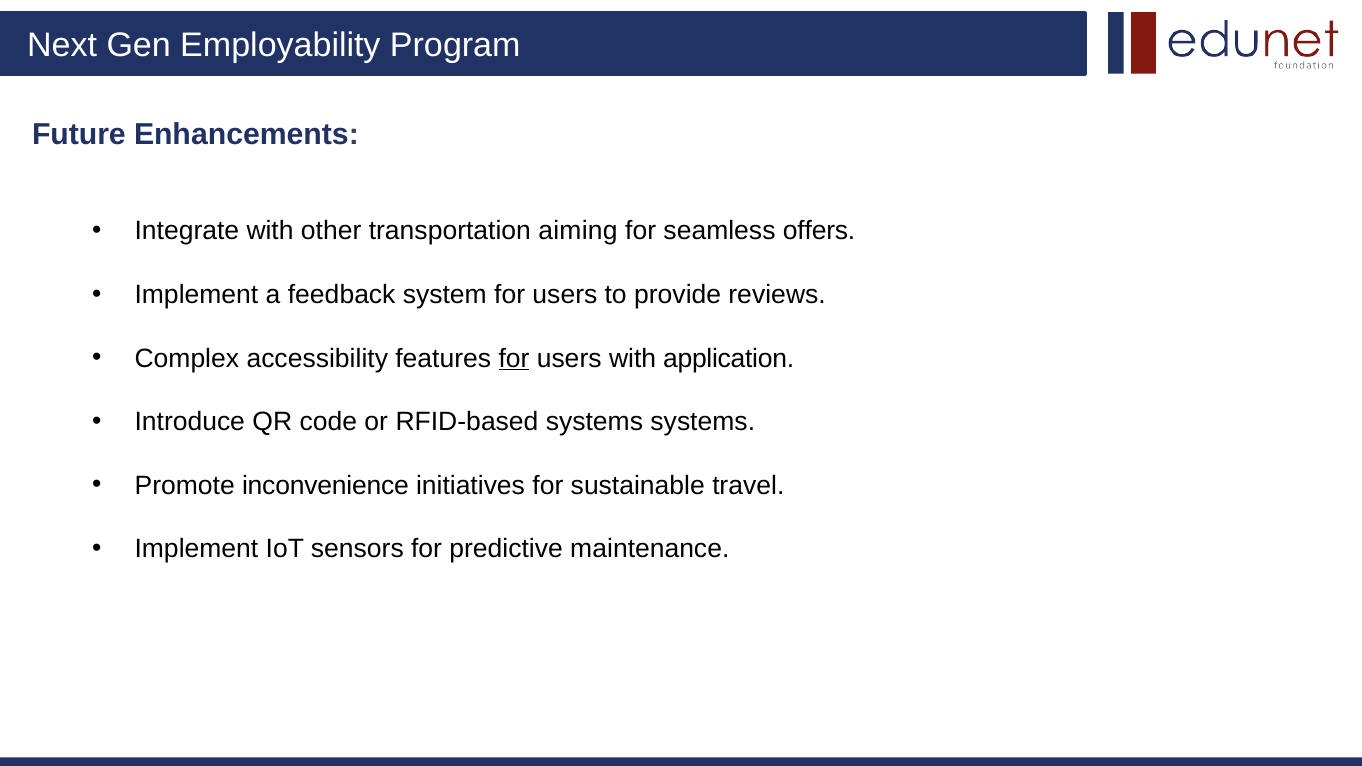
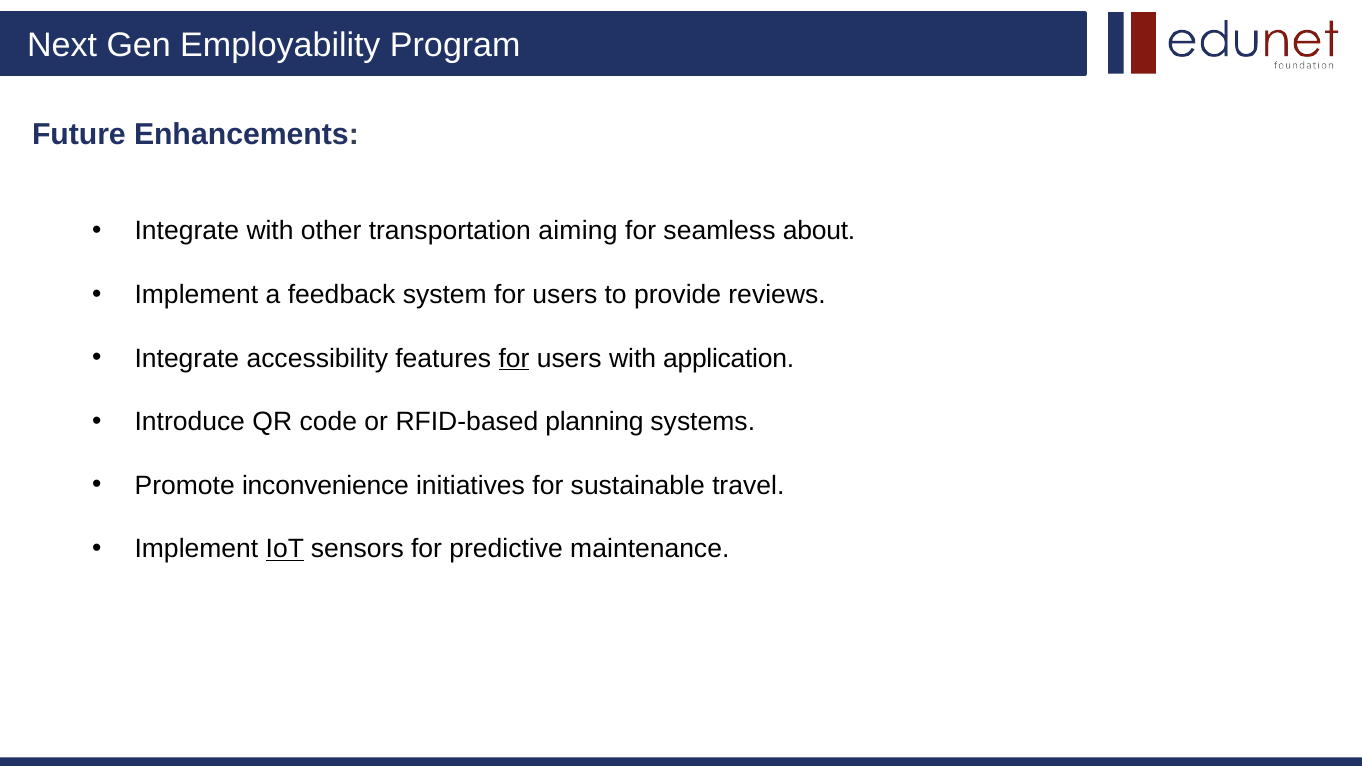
offers: offers -> about
Complex at (187, 358): Complex -> Integrate
RFID-based systems: systems -> planning
IoT underline: none -> present
